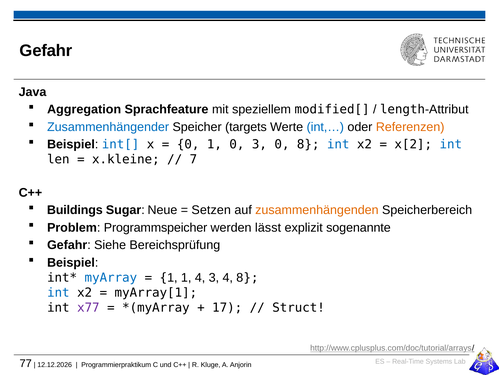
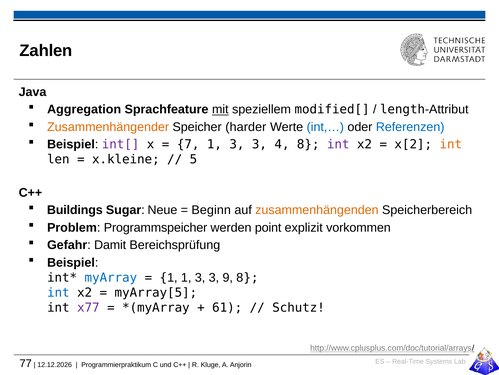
Gefahr at (46, 51): Gefahr -> Zahlen
mit underline: none -> present
Zusammenhängender colour: blue -> orange
targets: targets -> harder
Referenzen colour: orange -> blue
int[ colour: blue -> purple
0 at (188, 144): 0 -> 7
0 at (237, 144): 0 -> 3
3 0: 0 -> 4
int at (338, 144) colour: blue -> purple
int at (451, 144) colour: blue -> orange
7: 7 -> 5
Setzen: Setzen -> Beginn
lässt: lässt -> point
sogenannte: sogenannte -> vorkommen
Siehe: Siehe -> Damit
1 1 4: 4 -> 3
3 4: 4 -> 9
myArray[1: myArray[1 -> myArray[5
17: 17 -> 61
Struct: Struct -> Schutz
